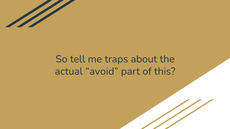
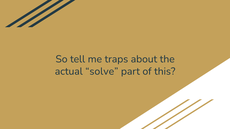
avoid: avoid -> solve
